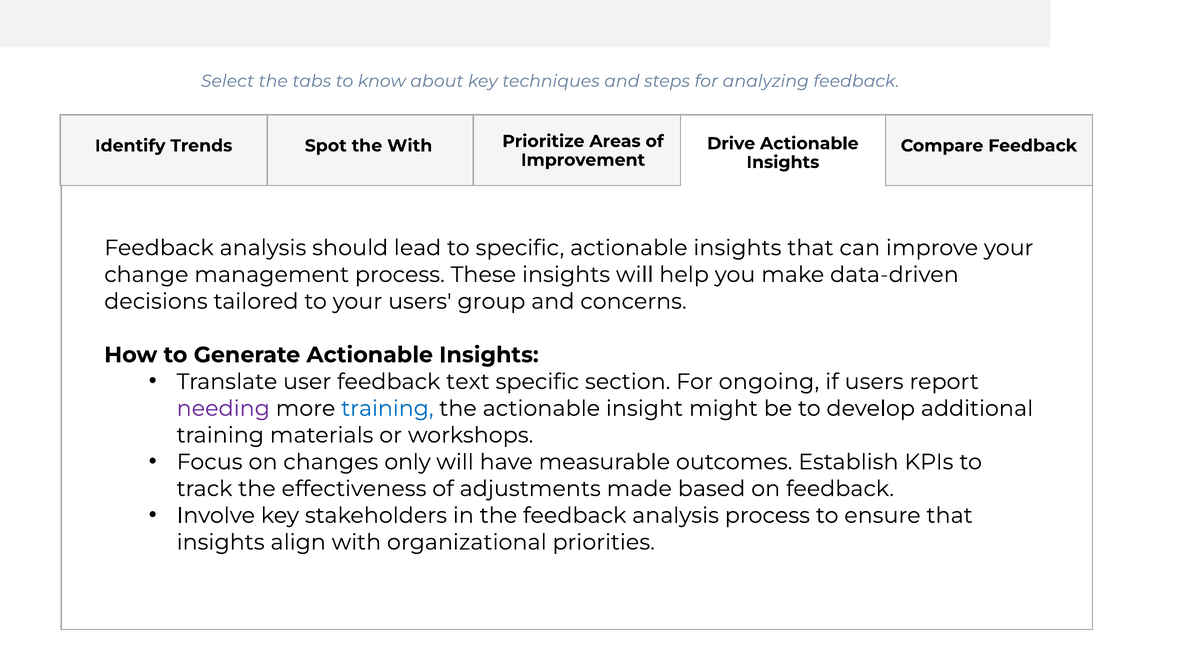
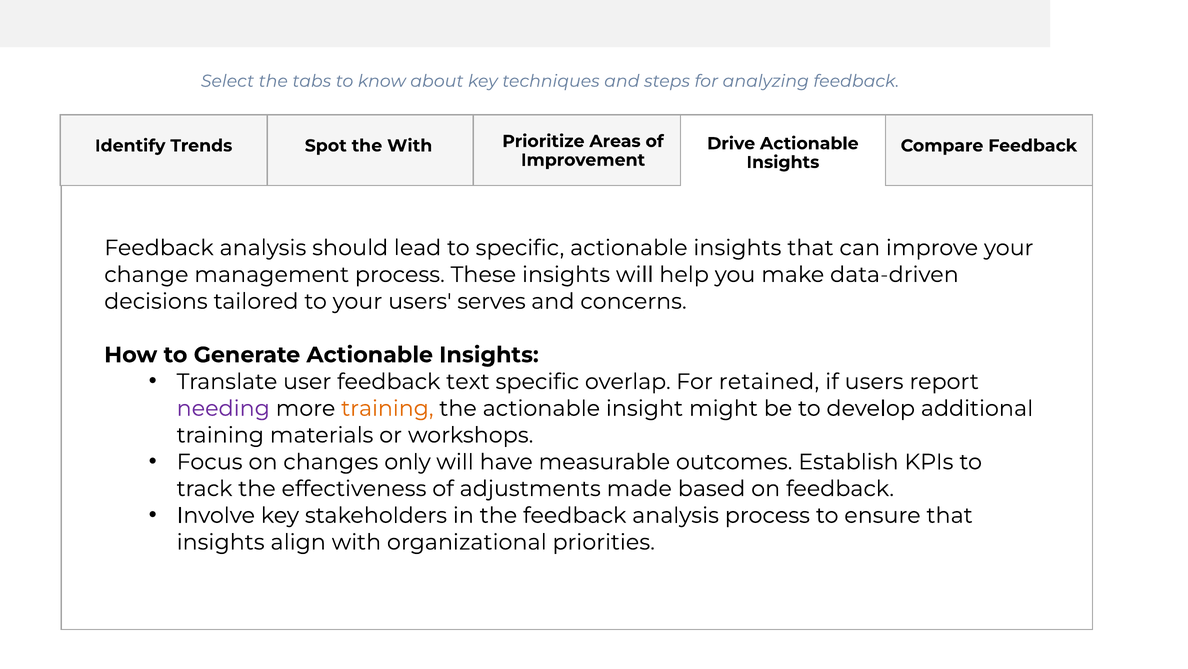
group: group -> serves
section: section -> overlap
ongoing: ongoing -> retained
training at (387, 408) colour: blue -> orange
